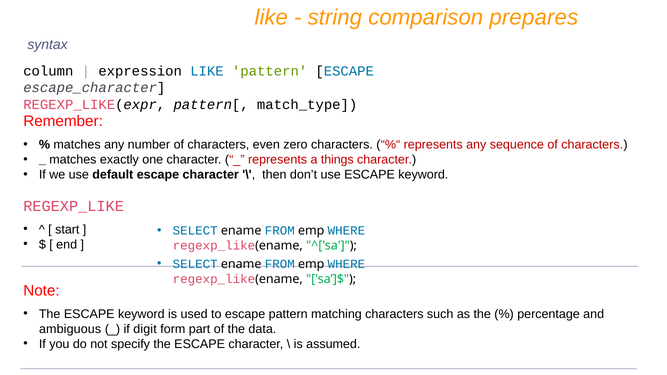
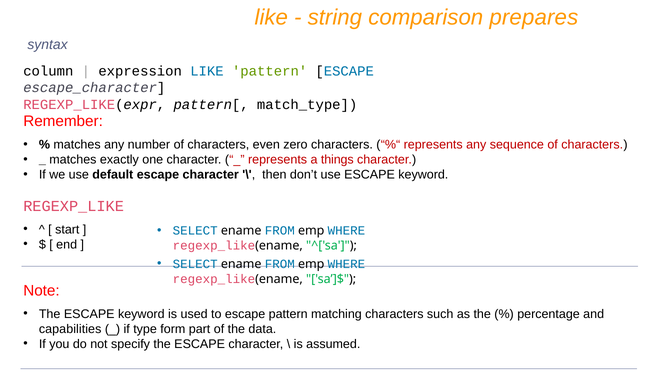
ambiguous: ambiguous -> capabilities
digit: digit -> type
